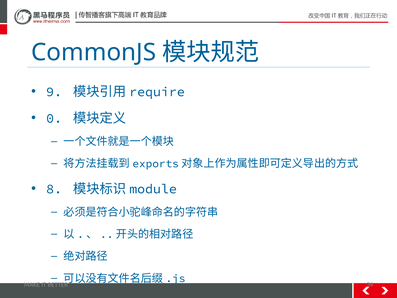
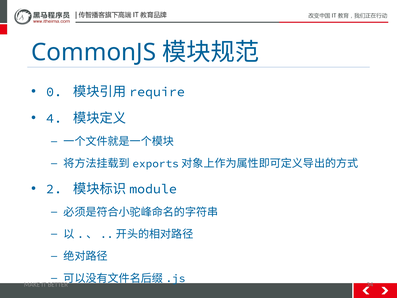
9: 9 -> 0
0: 0 -> 4
8: 8 -> 2
